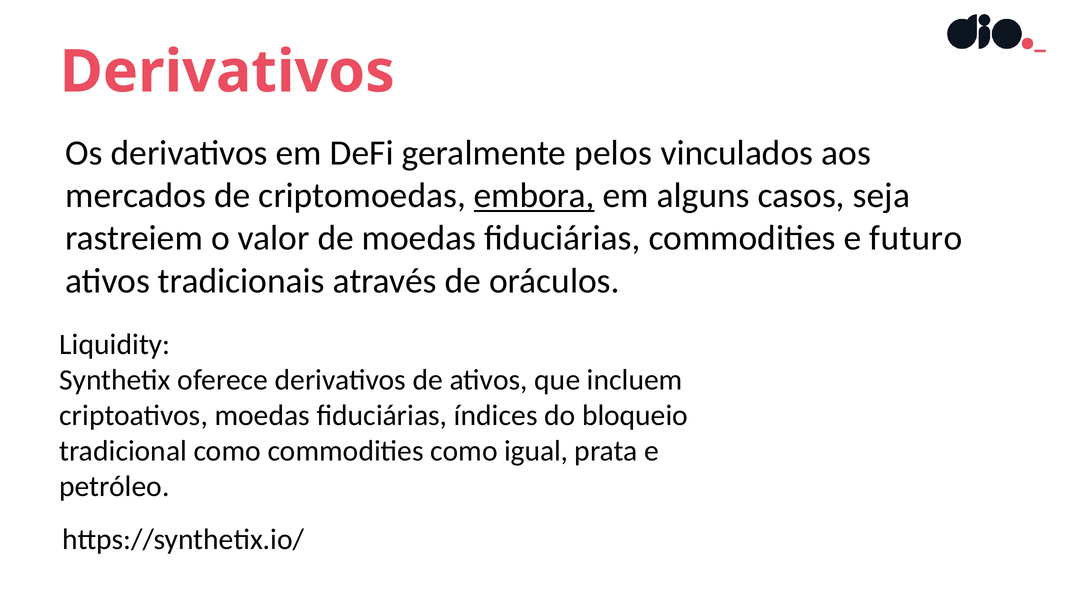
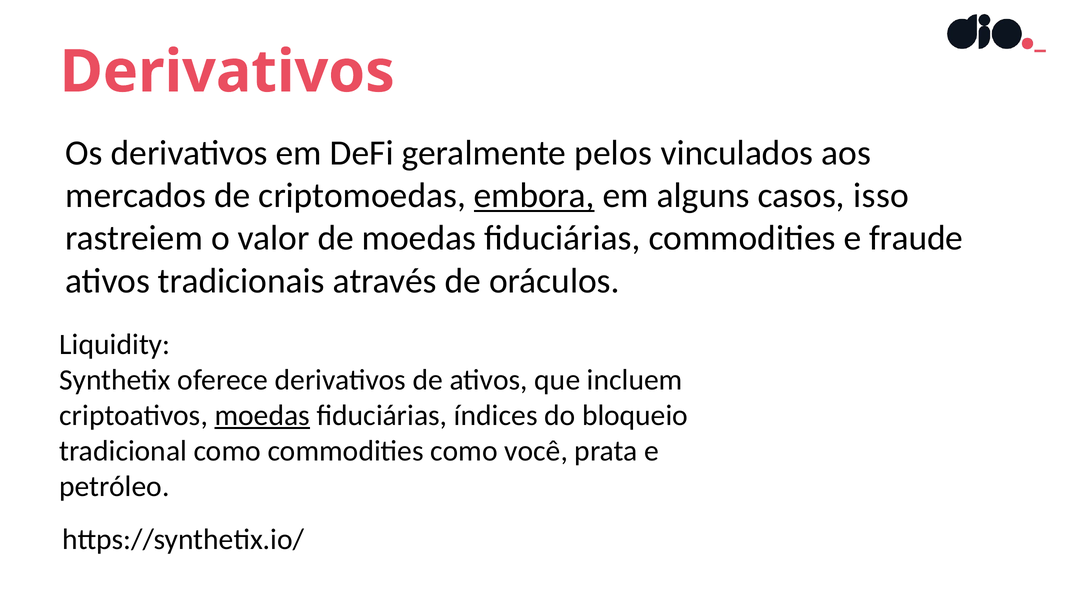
seja: seja -> isso
futuro: futuro -> fraude
moedas at (262, 415) underline: none -> present
igual: igual -> você
